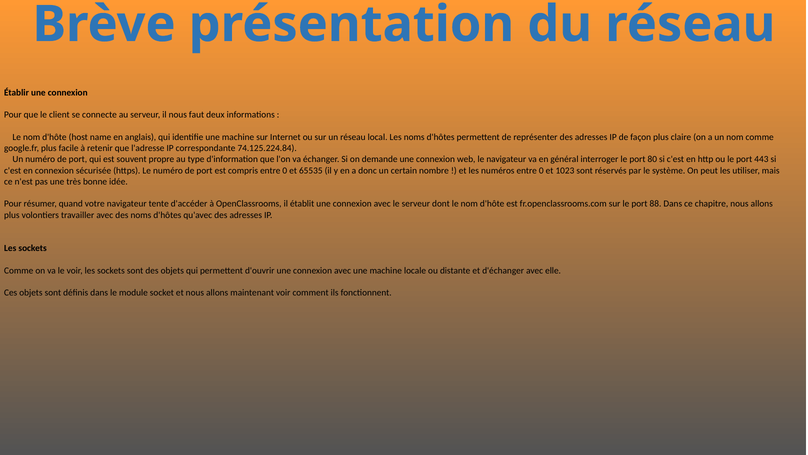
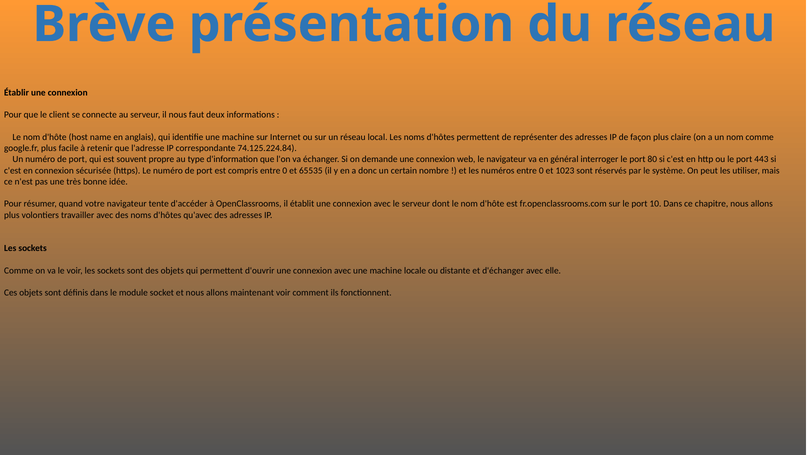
88: 88 -> 10
